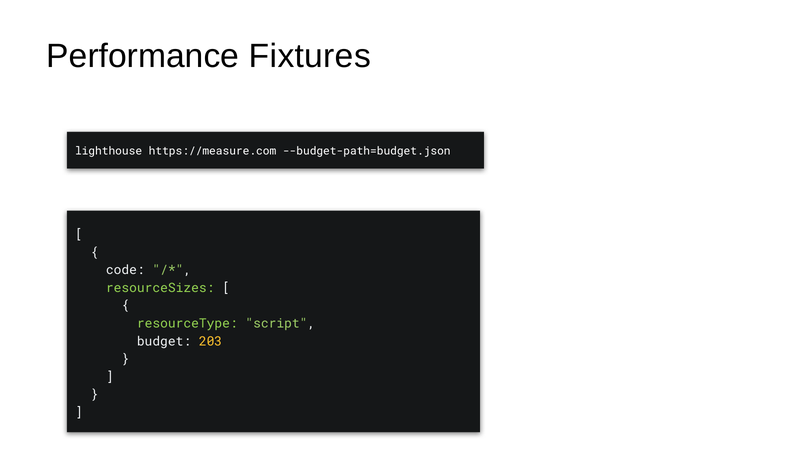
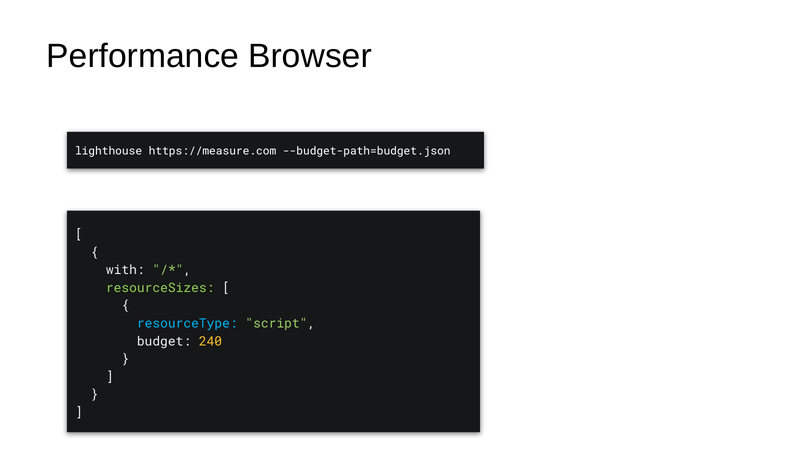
Fixtures: Fixtures -> Browser
code: code -> with
resourceType colour: light green -> light blue
203: 203 -> 240
